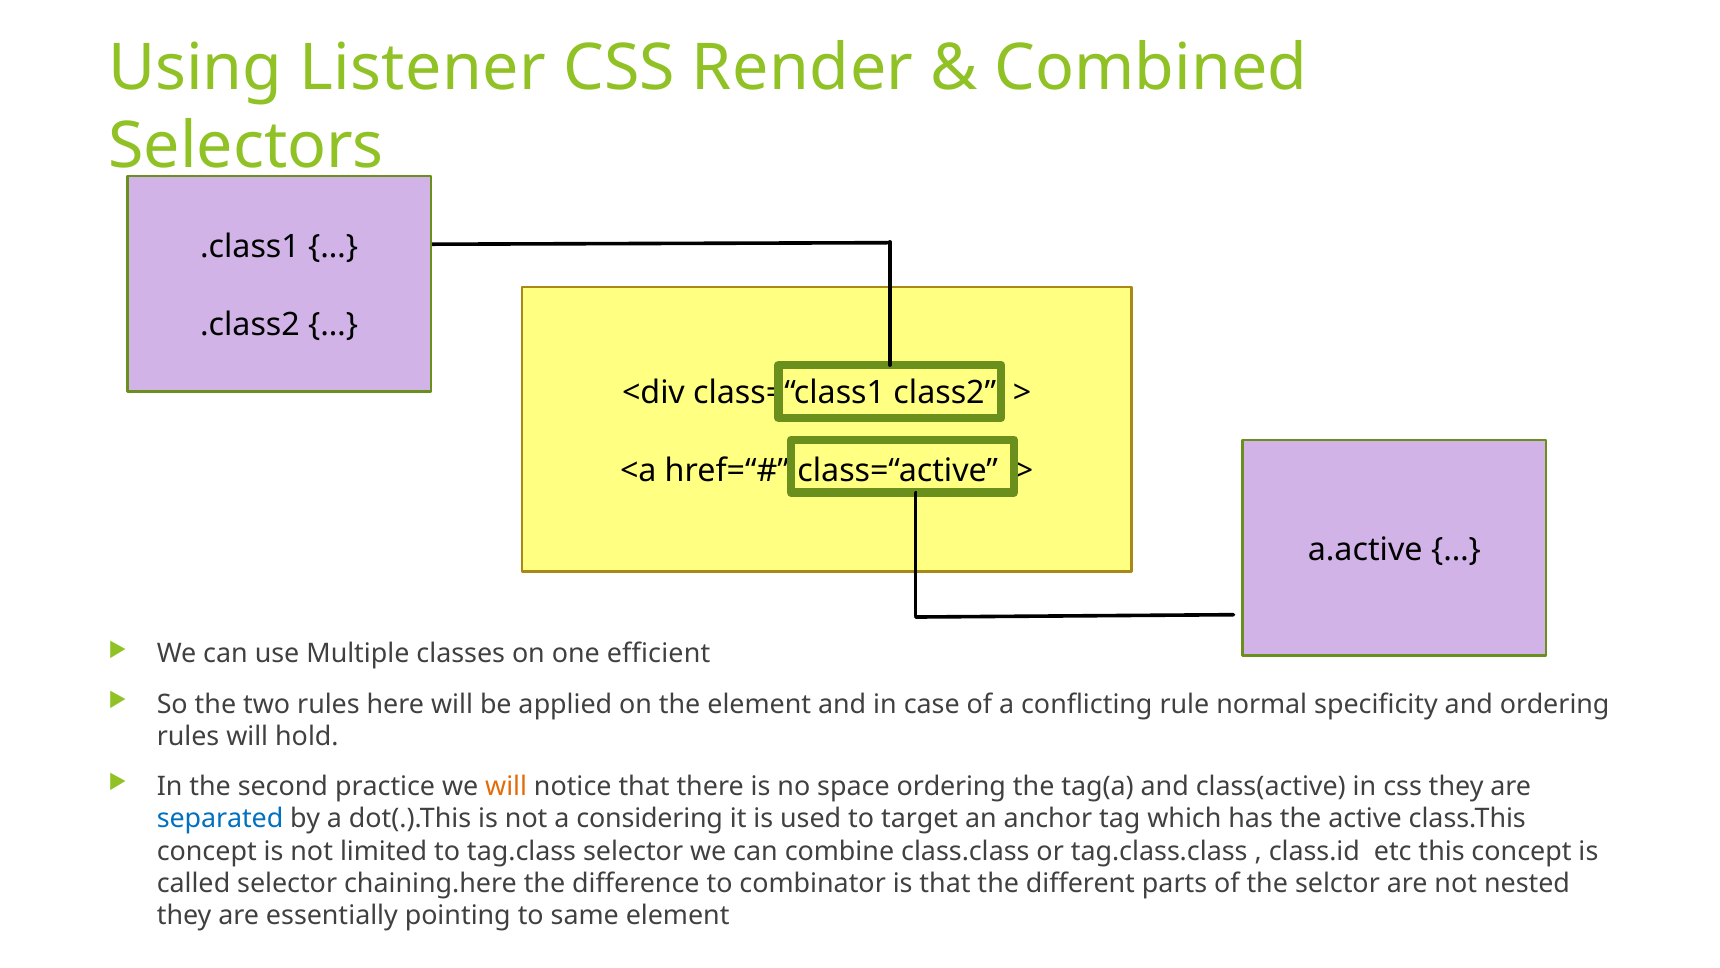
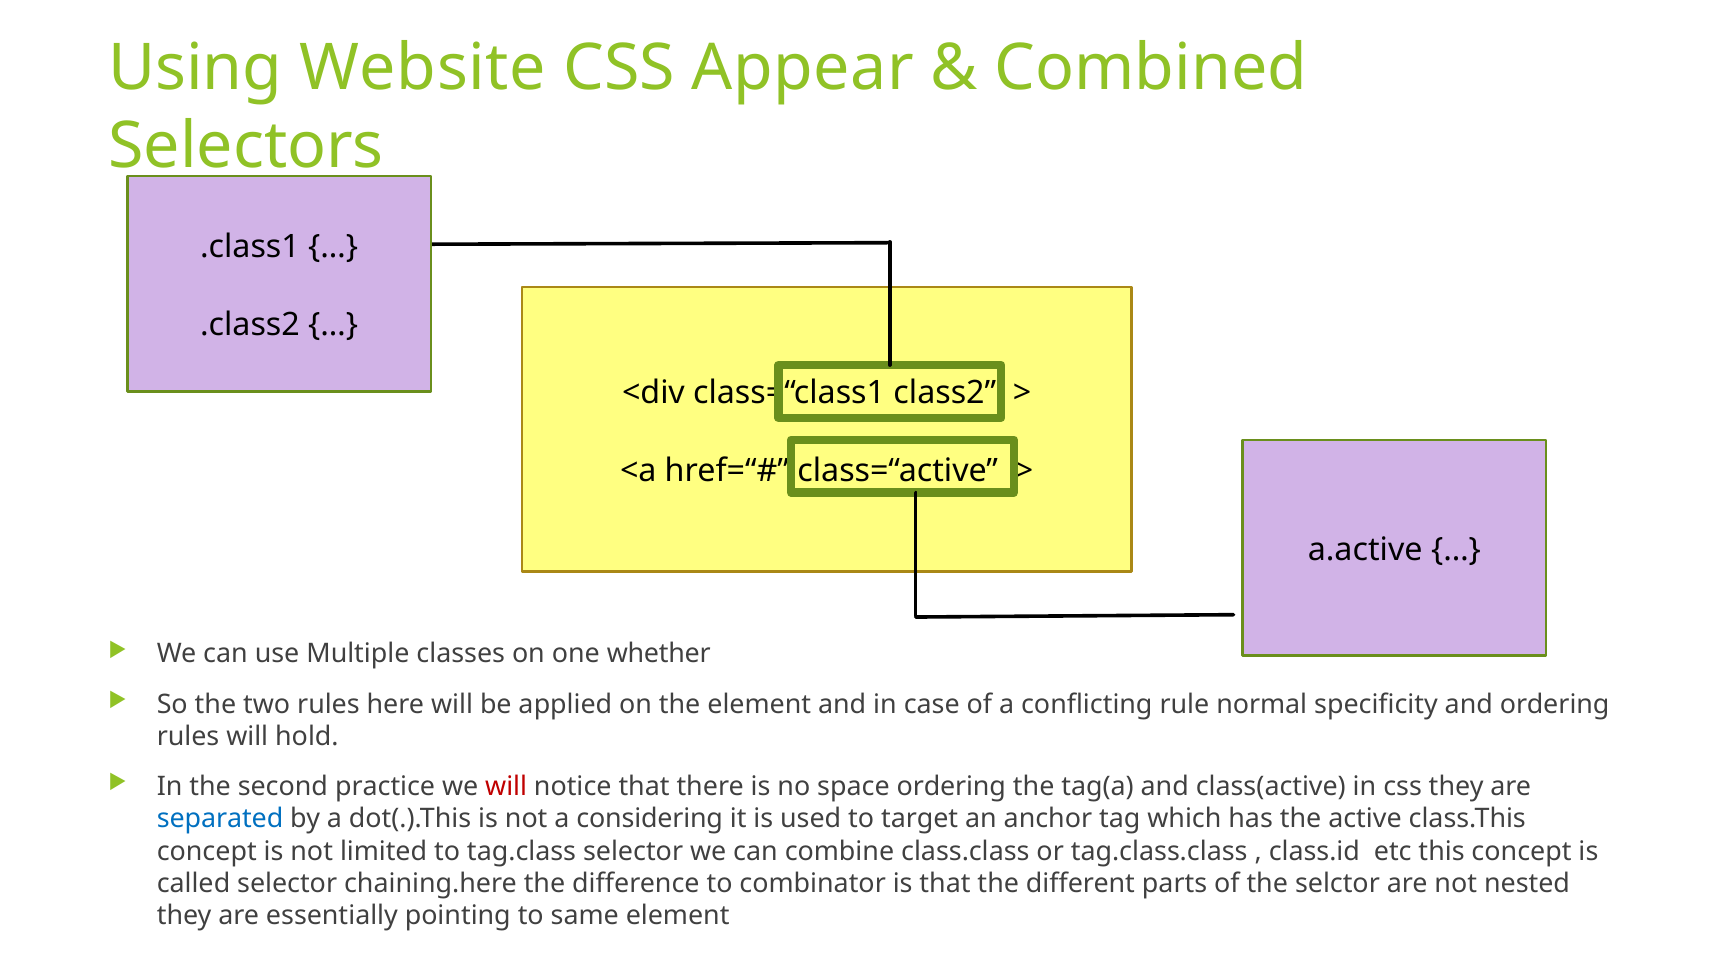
Listener: Listener -> Website
Render: Render -> Appear
efficient: efficient -> whether
will at (506, 786) colour: orange -> red
